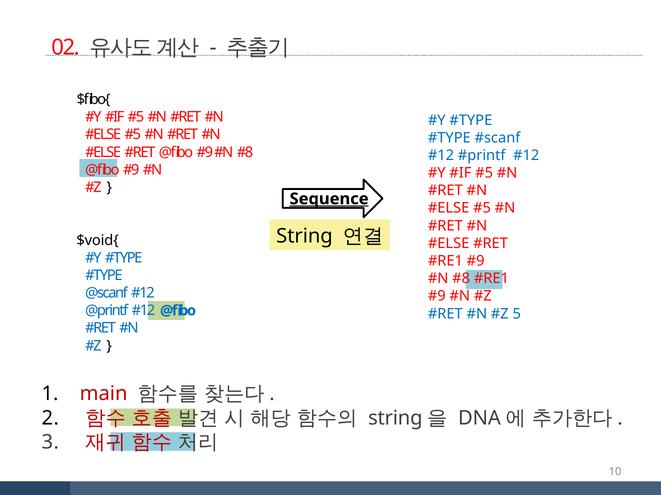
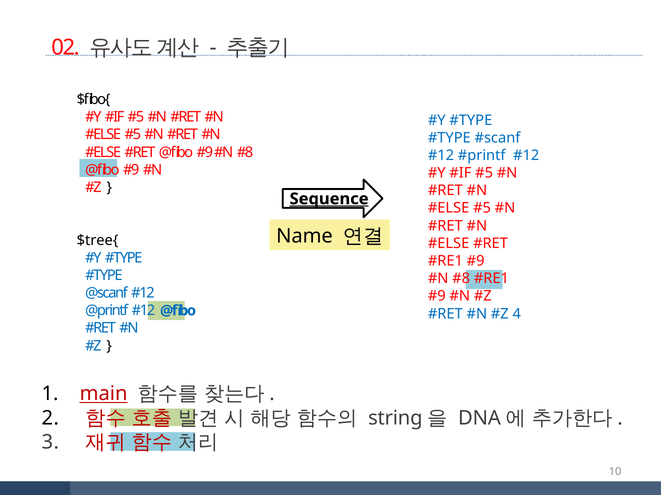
String at (305, 237): String -> Name
$void{: $void{ -> $tree{
5: 5 -> 4
main underline: none -> present
